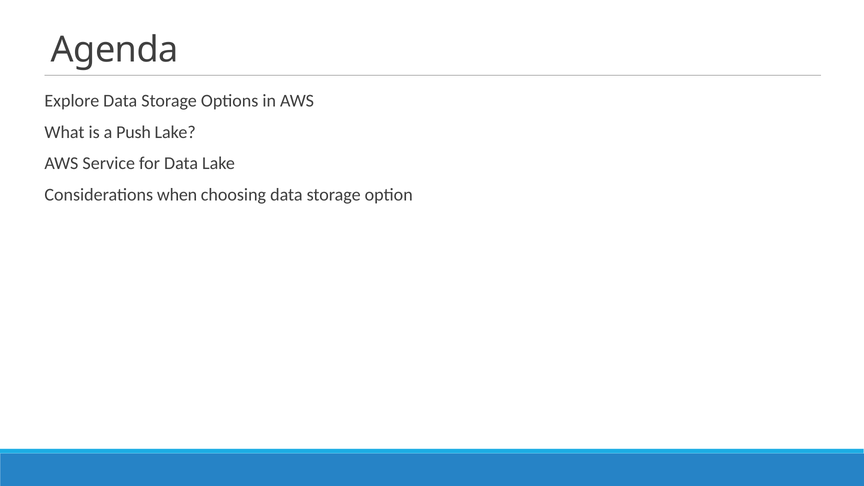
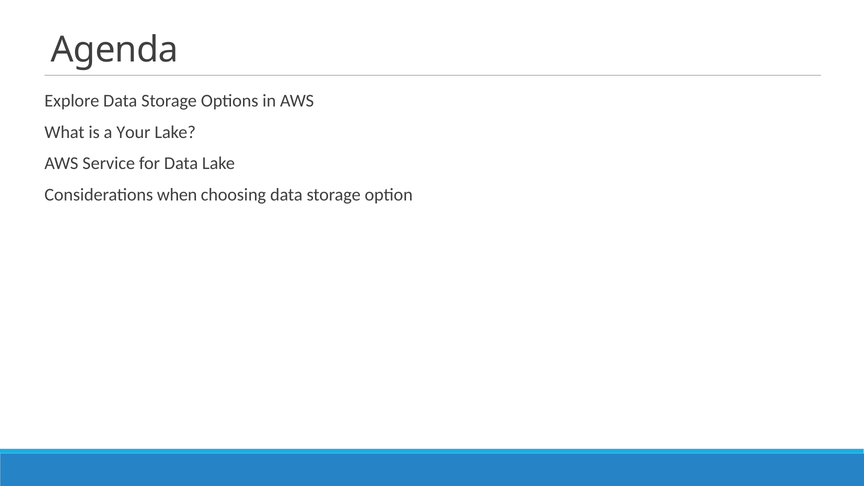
Push: Push -> Your
